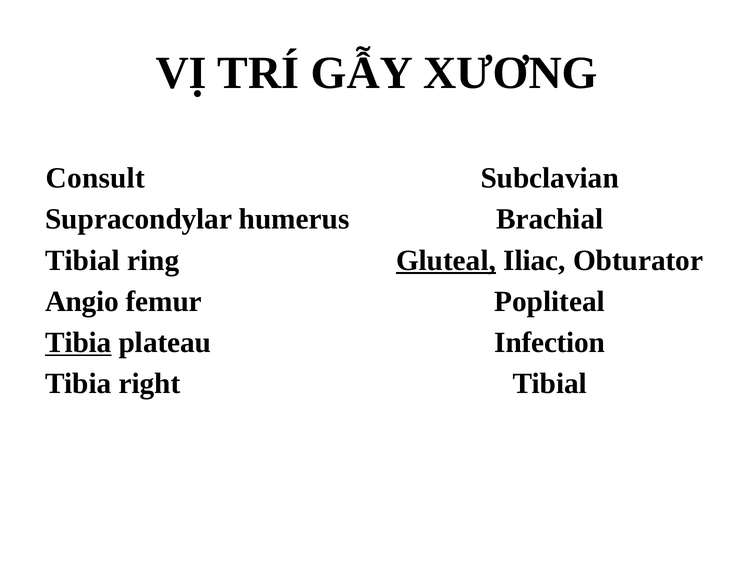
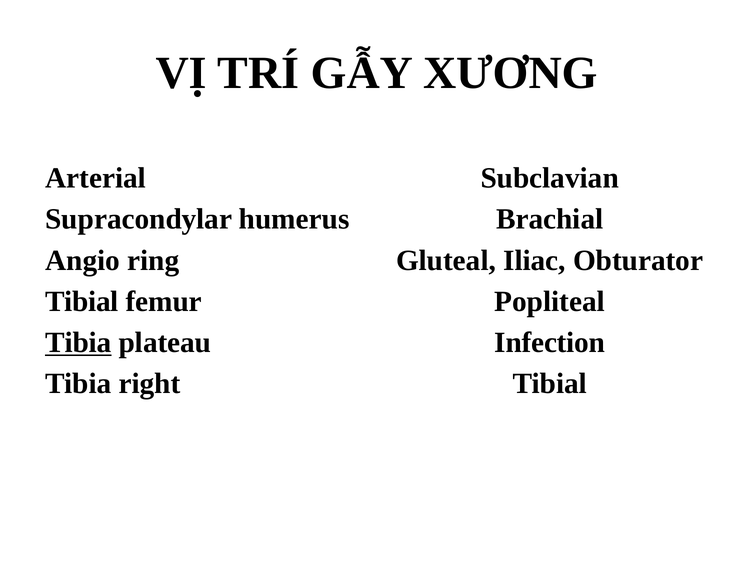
Consult: Consult -> Arterial
Tibial at (83, 260): Tibial -> Angio
Gluteal underline: present -> none
Angio at (82, 301): Angio -> Tibial
